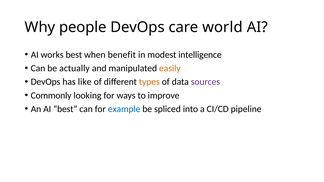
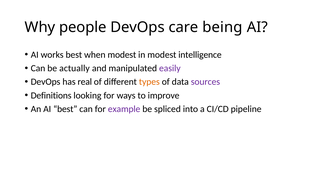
world: world -> being
when benefit: benefit -> modest
easily colour: orange -> purple
like: like -> real
Commonly: Commonly -> Definitions
example colour: blue -> purple
